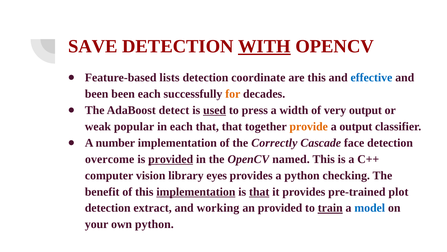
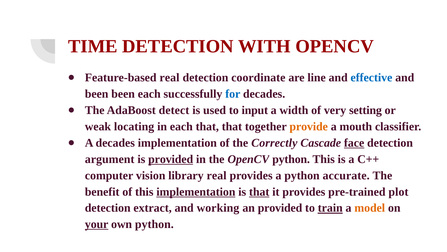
SAVE: SAVE -> TIME
WITH underline: present -> none
Feature-based lists: lists -> real
are this: this -> line
for colour: orange -> blue
used underline: present -> none
press: press -> input
very output: output -> setting
popular: popular -> locating
a output: output -> mouth
A number: number -> decades
face underline: none -> present
overcome: overcome -> argument
OpenCV named: named -> python
library eyes: eyes -> real
checking: checking -> accurate
model colour: blue -> orange
your underline: none -> present
